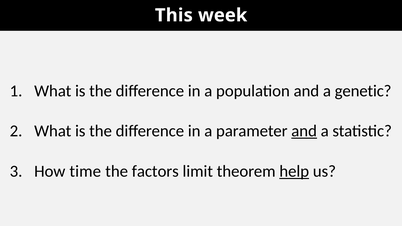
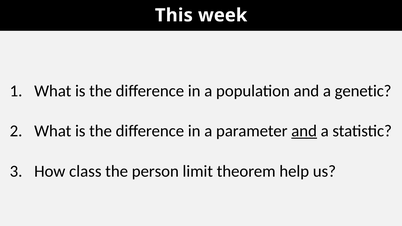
time: time -> class
factors: factors -> person
help underline: present -> none
